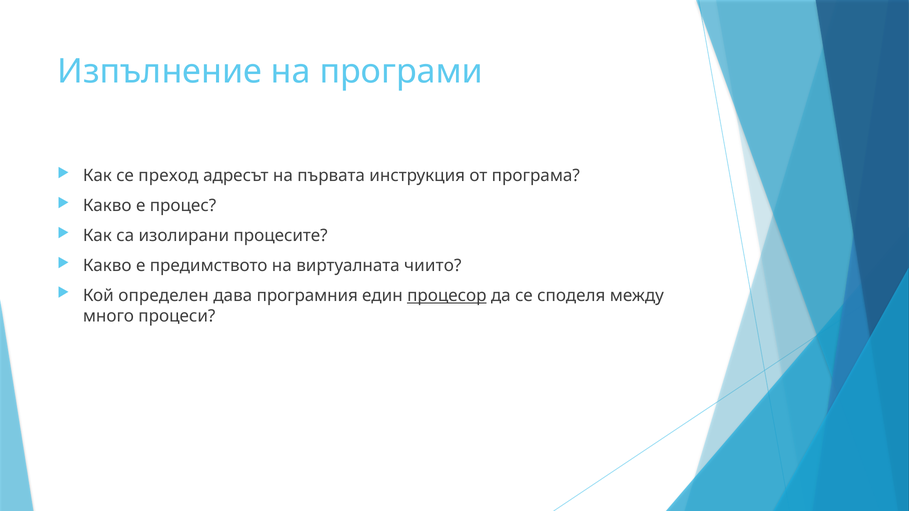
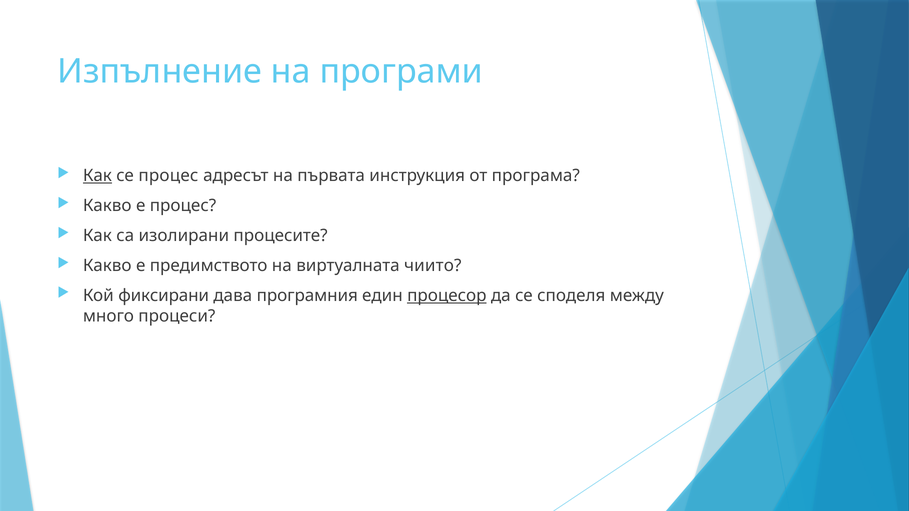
Как at (97, 176) underline: none -> present
се преход: преход -> процес
определен: определен -> фиксирани
